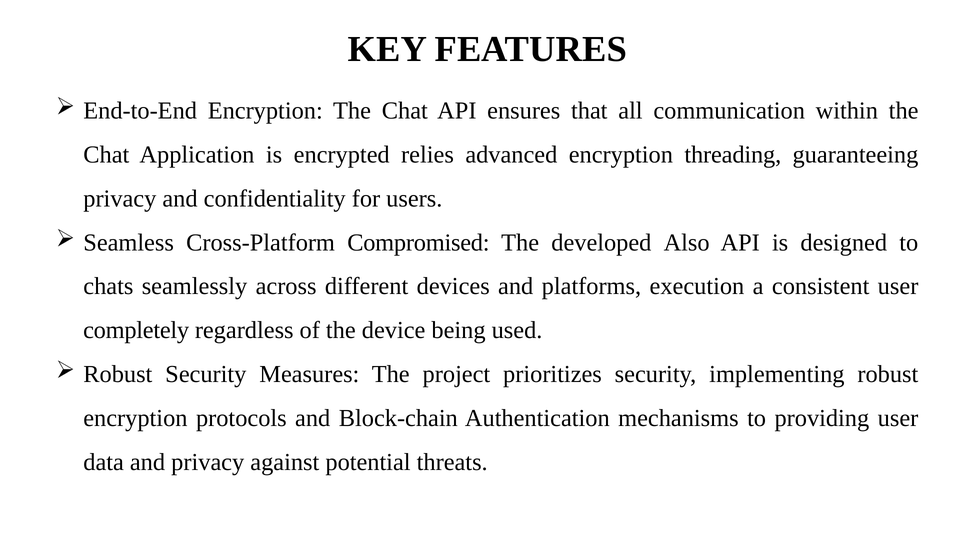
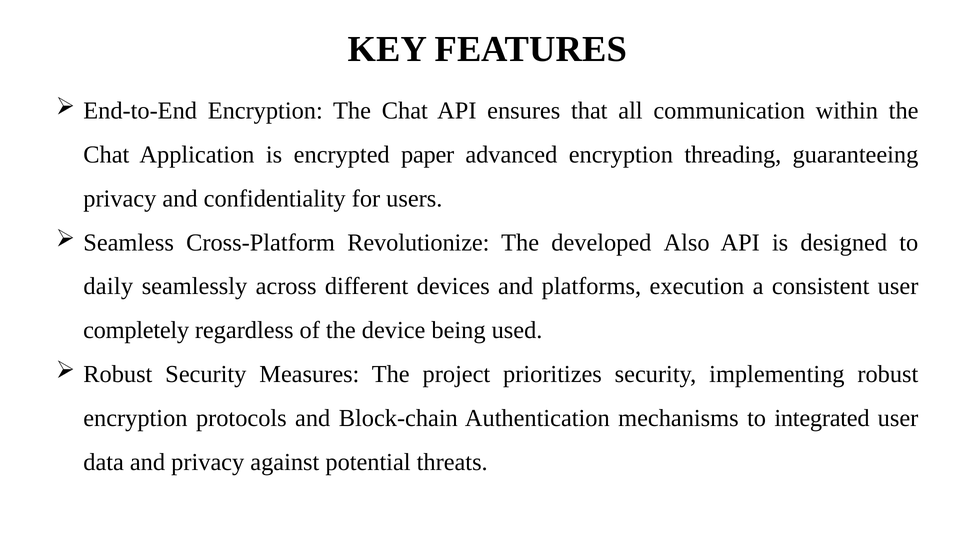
relies: relies -> paper
Compromised: Compromised -> Revolutionize
chats: chats -> daily
providing: providing -> integrated
